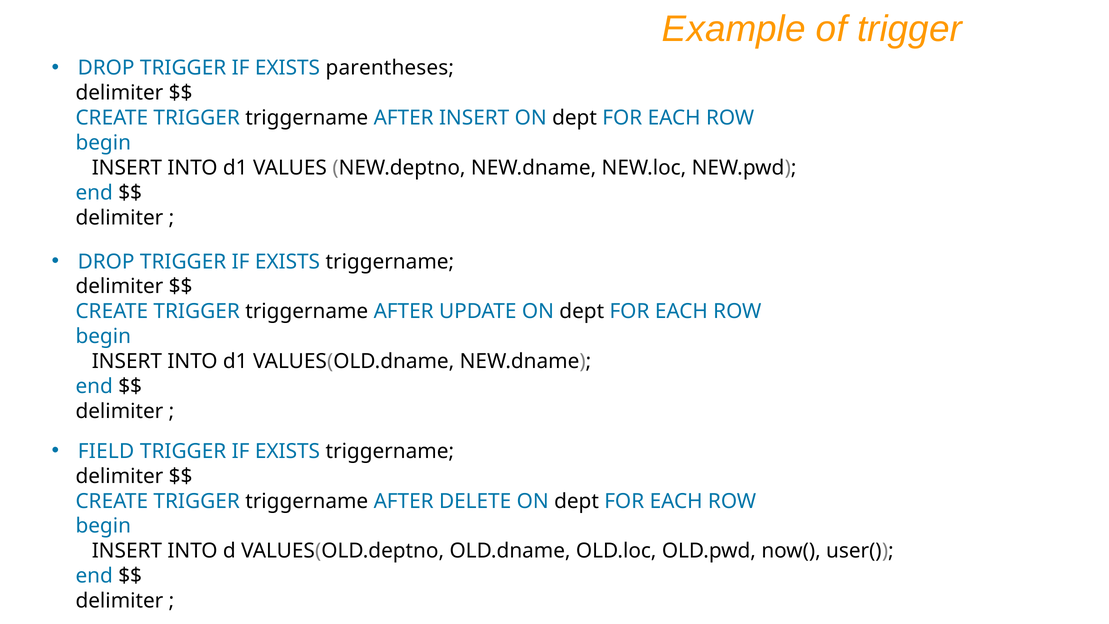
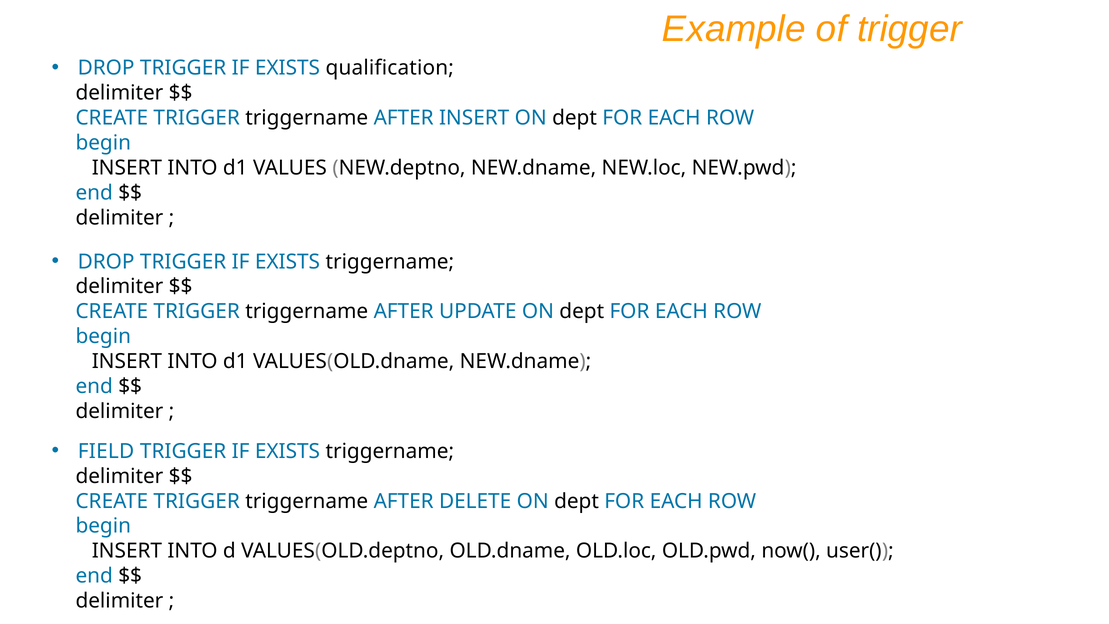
parentheses: parentheses -> qualification
